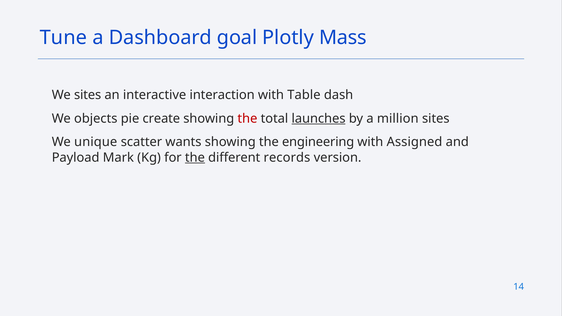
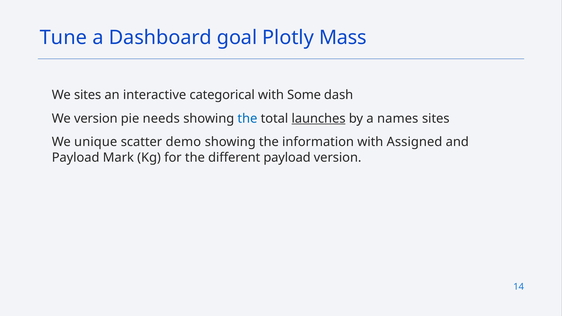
interaction: interaction -> categorical
Table: Table -> Some
We objects: objects -> version
create: create -> needs
the at (247, 118) colour: red -> blue
million: million -> names
wants: wants -> demo
engineering: engineering -> information
the at (195, 158) underline: present -> none
different records: records -> payload
